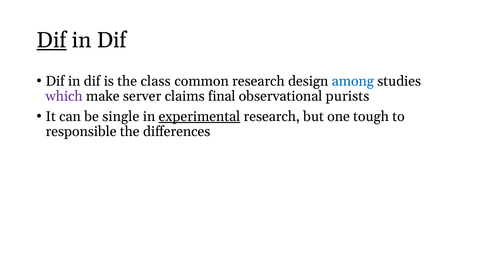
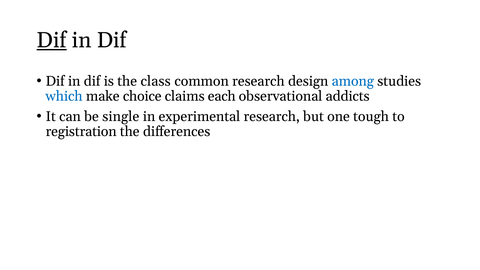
which colour: purple -> blue
server: server -> choice
final: final -> each
purists: purists -> addicts
experimental underline: present -> none
responsible: responsible -> registration
